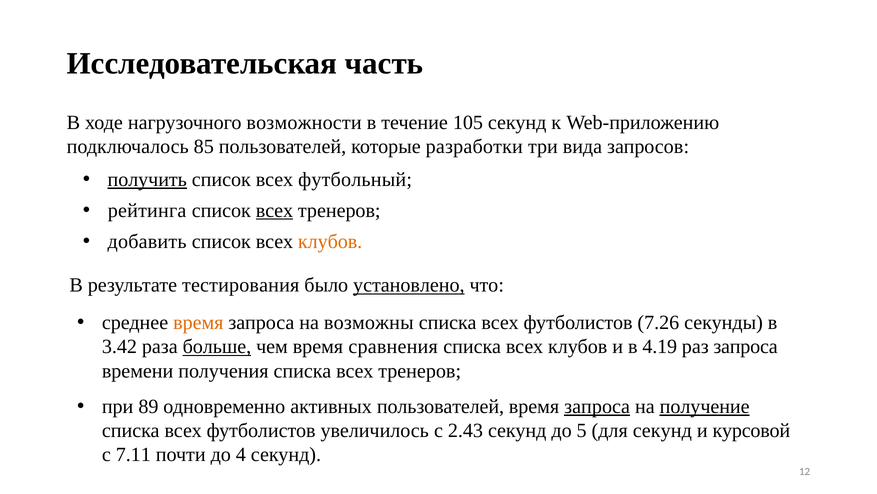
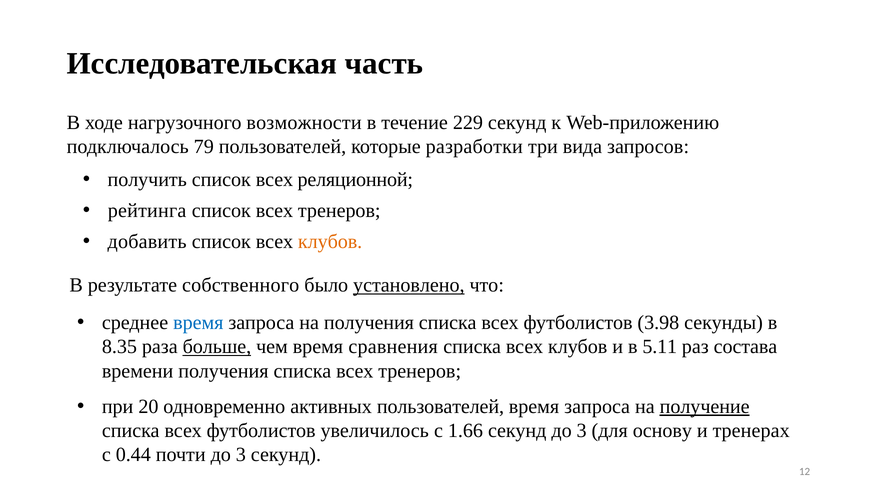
105: 105 -> 229
85: 85 -> 79
получить underline: present -> none
футбольный: футбольный -> реляционной
всех at (274, 210) underline: present -> none
тестирования: тестирования -> собственного
время at (198, 322) colour: orange -> blue
на возможны: возможны -> получения
7.26: 7.26 -> 3.98
3.42: 3.42 -> 8.35
4.19: 4.19 -> 5.11
раз запроса: запроса -> состава
89: 89 -> 20
запроса at (597, 406) underline: present -> none
2.43: 2.43 -> 1.66
секунд до 5: 5 -> 3
для секунд: секунд -> основу
курсовой: курсовой -> тренерах
7.11: 7.11 -> 0.44
почти до 4: 4 -> 3
